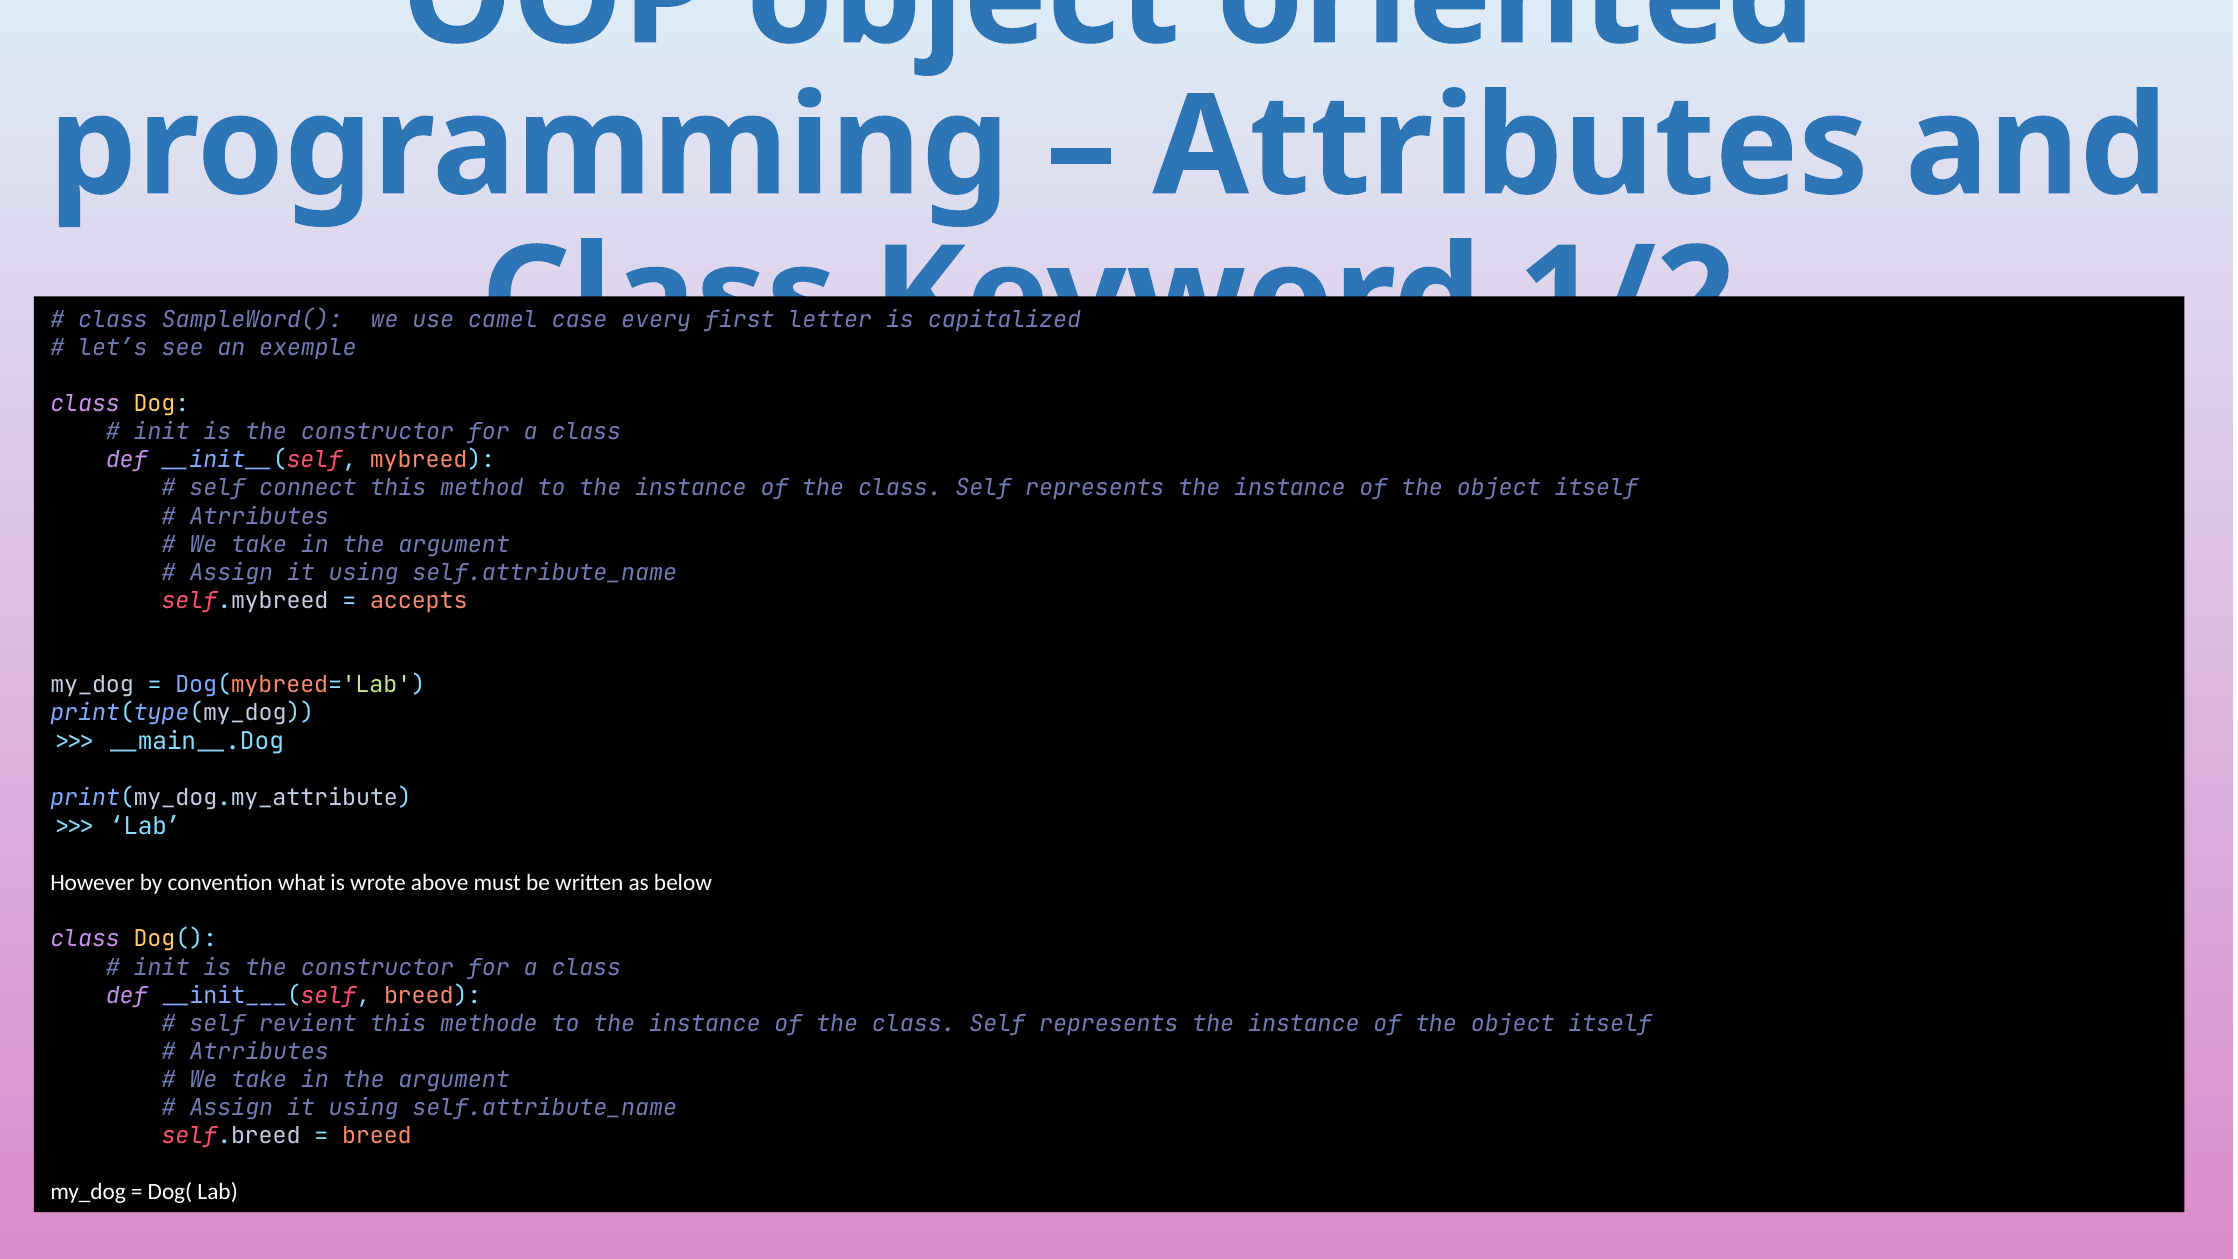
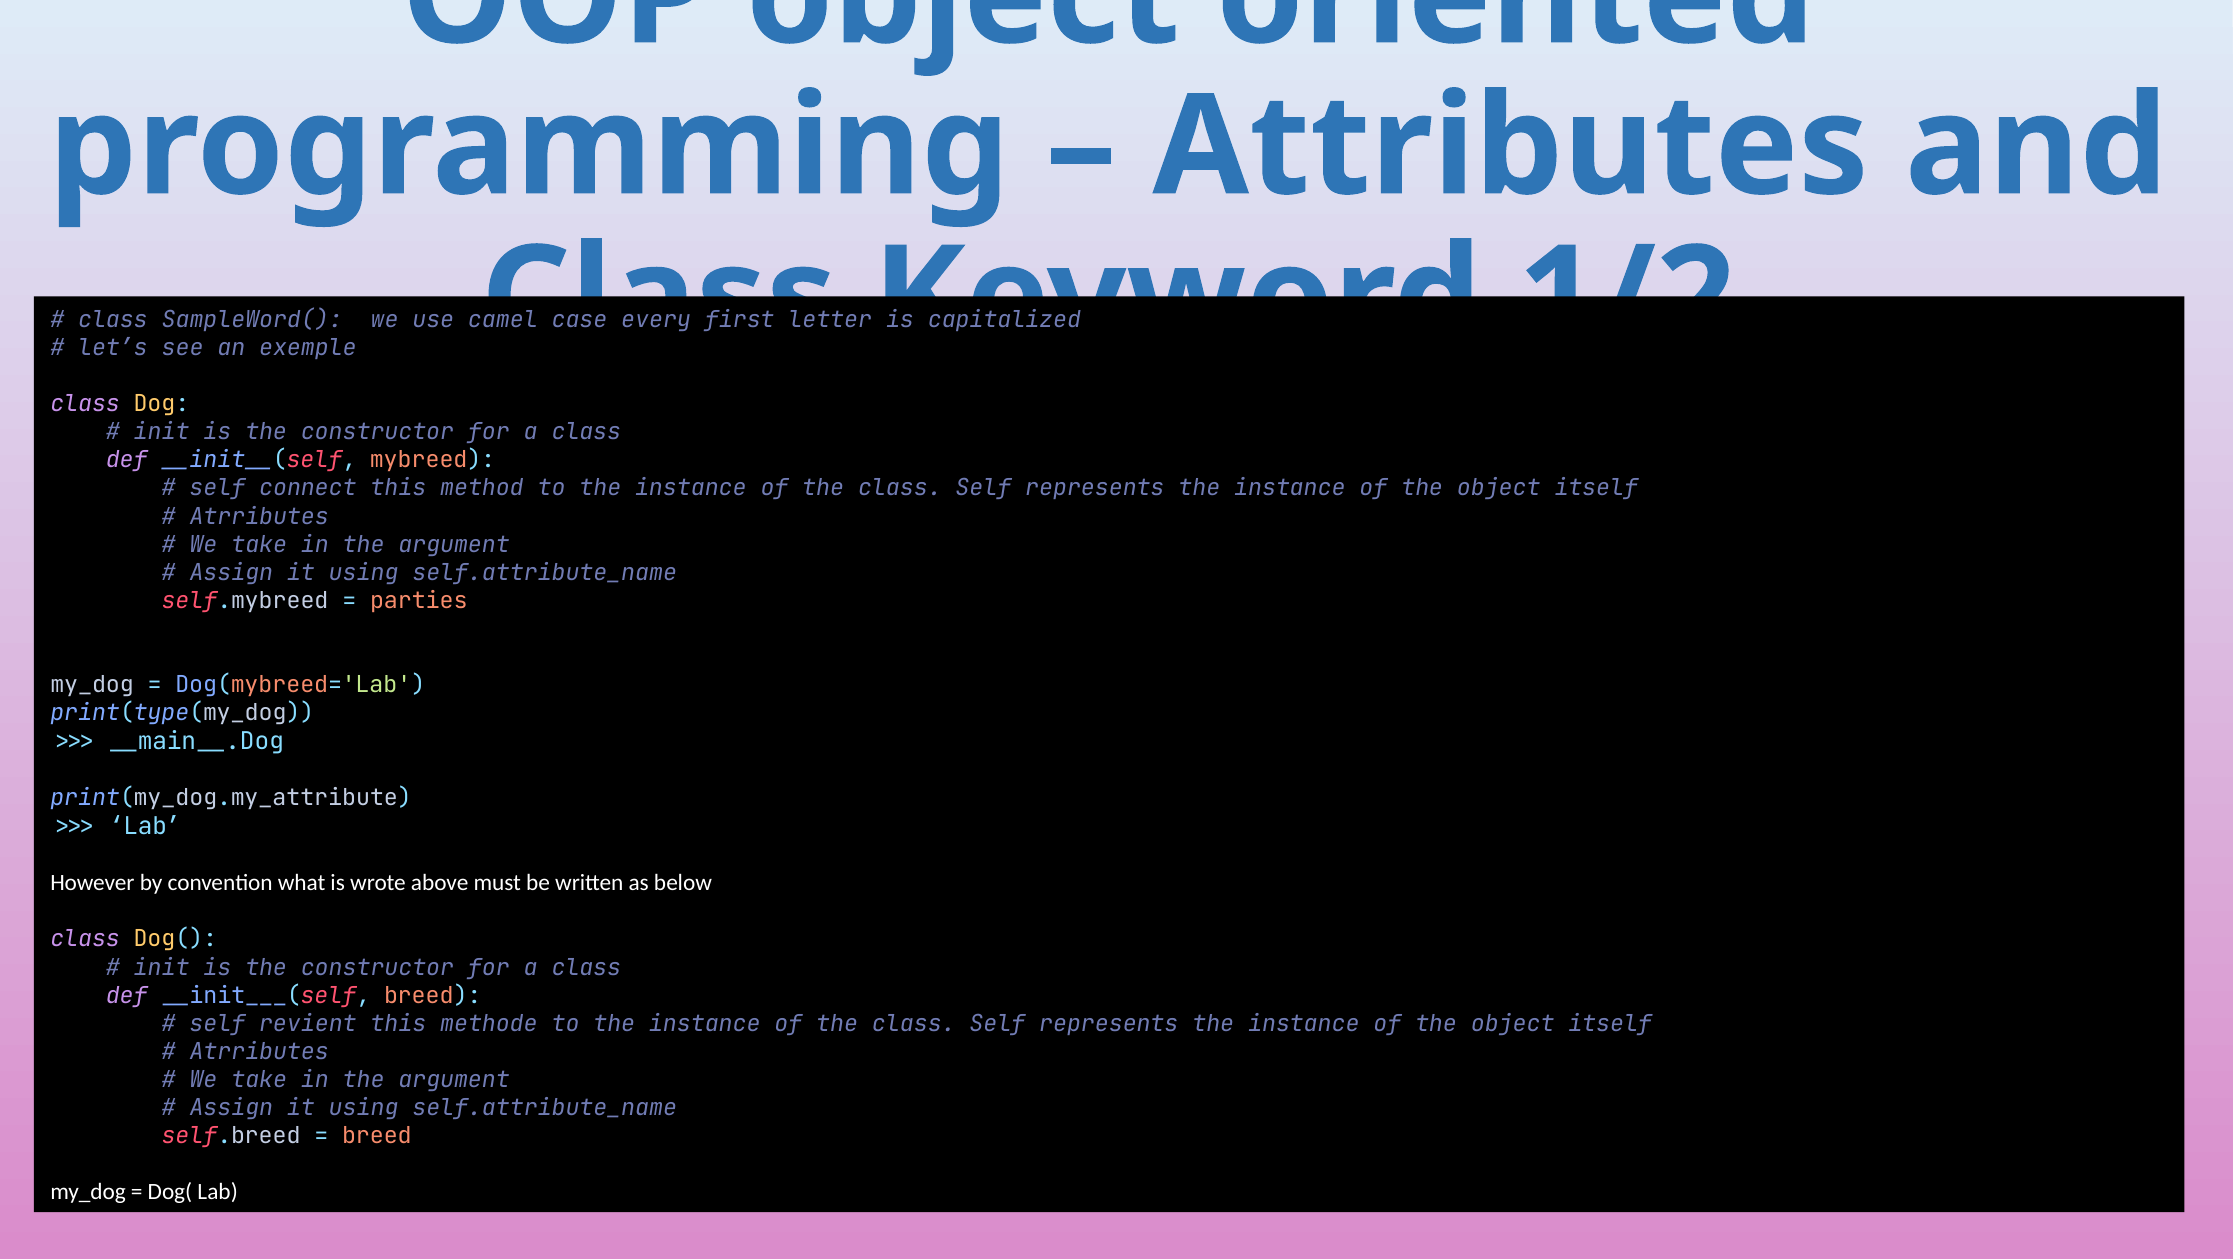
accepts: accepts -> parties
